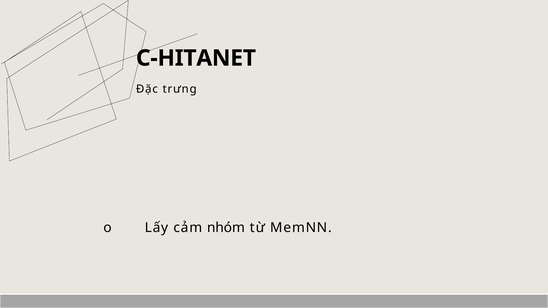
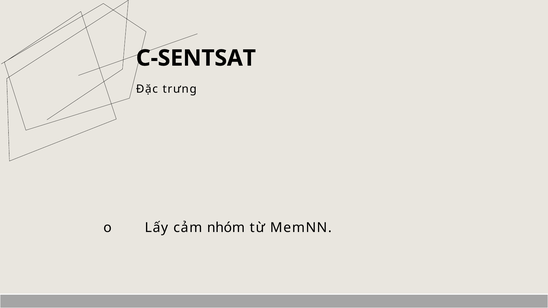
C-HITANET: C-HITANET -> C-SENTSAT
